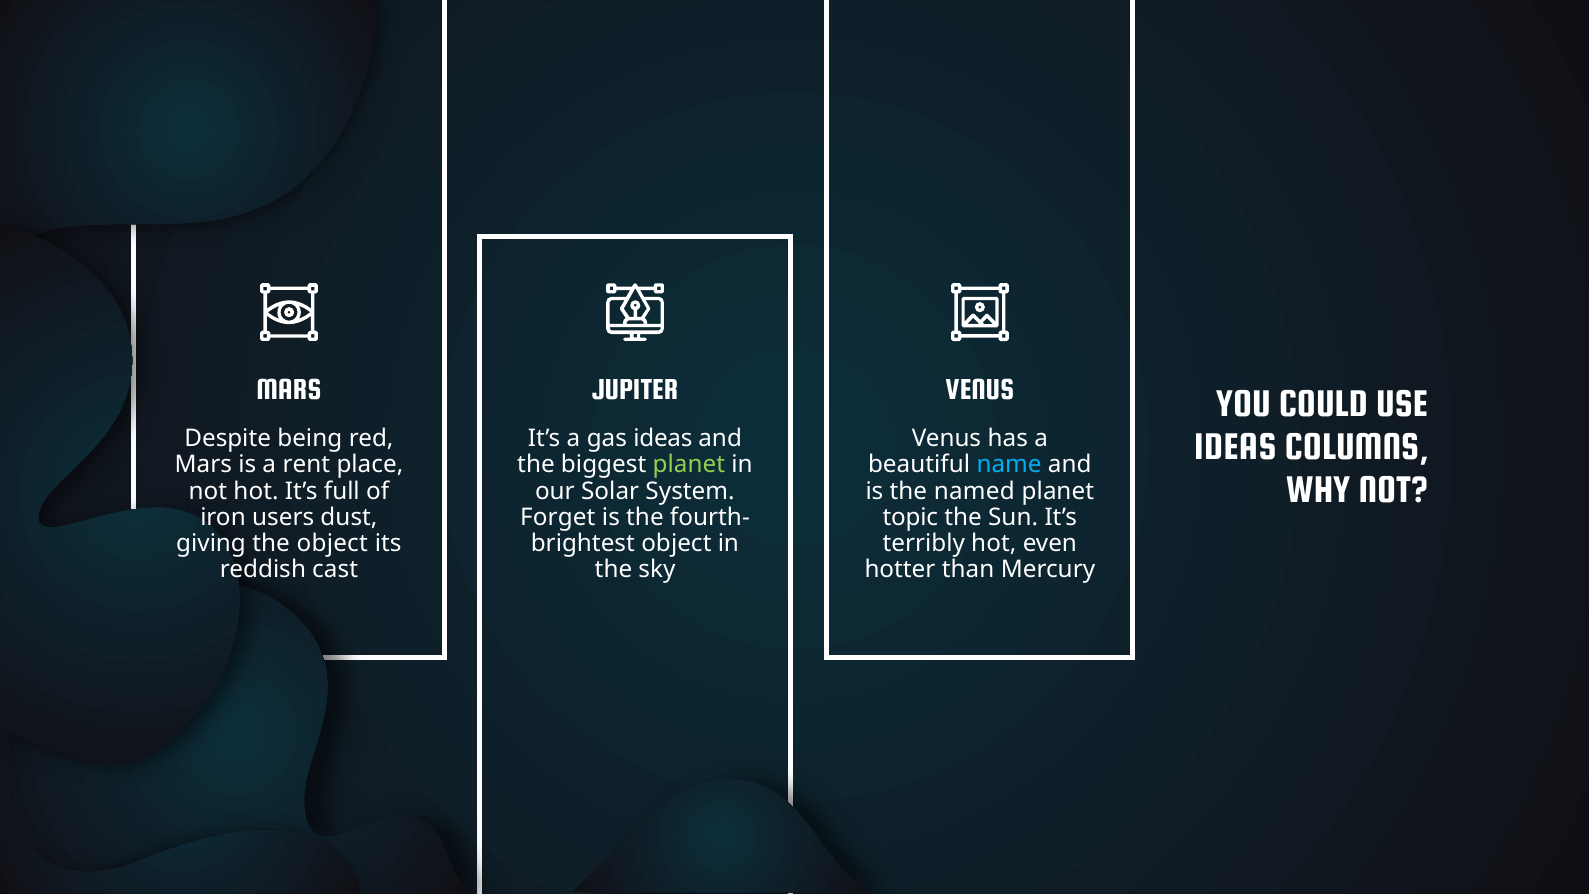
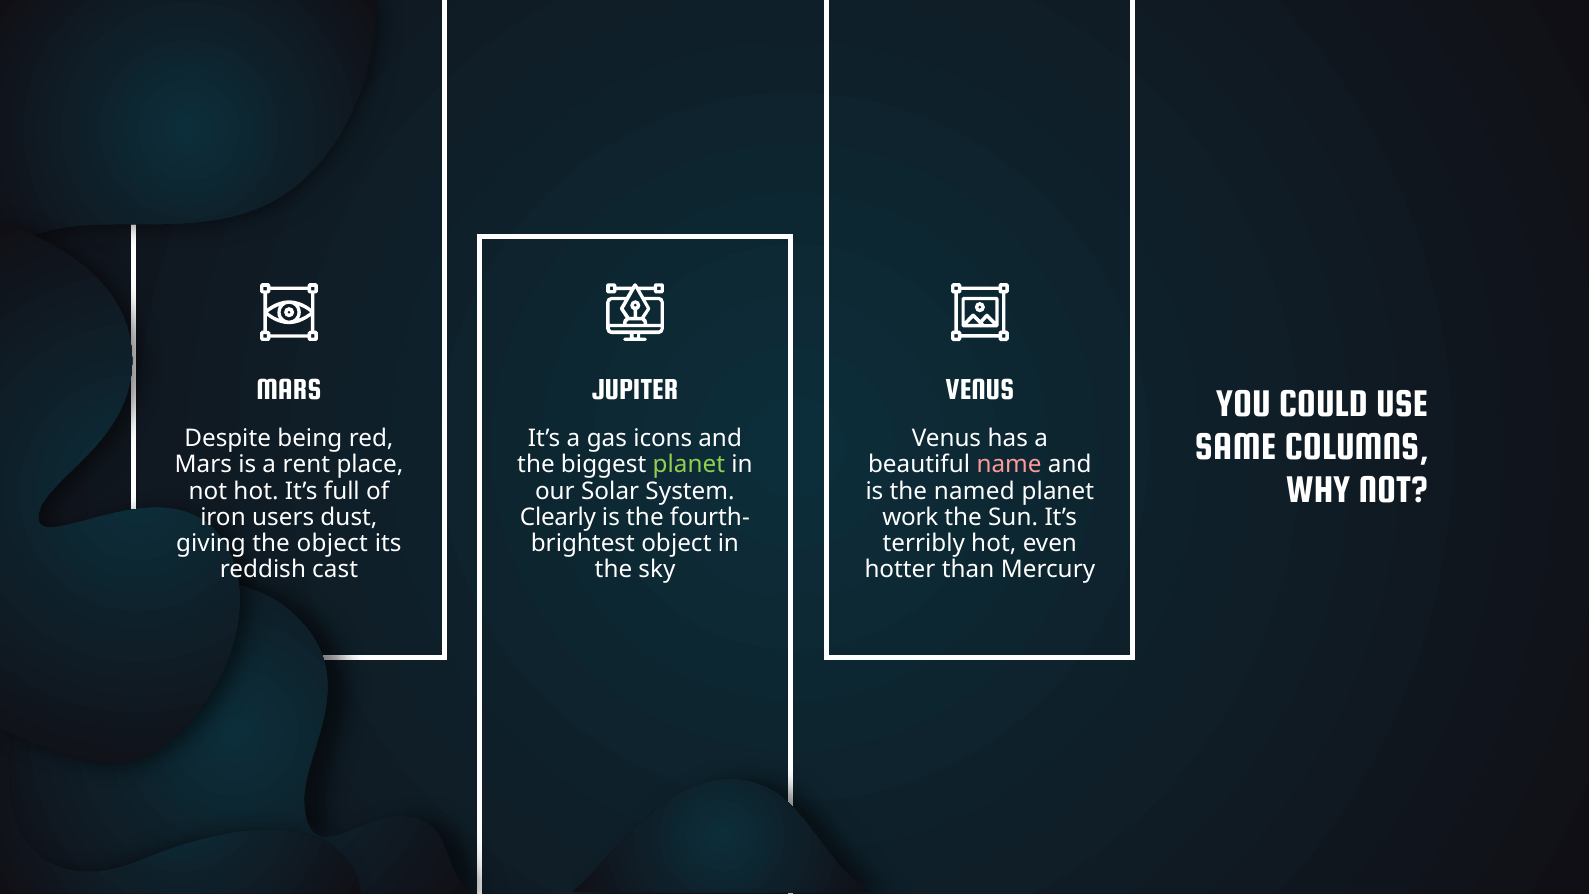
IDEAS at (1235, 446): IDEAS -> SAME
gas ideas: ideas -> icons
name colour: light blue -> pink
Forget: Forget -> Clearly
topic: topic -> work
